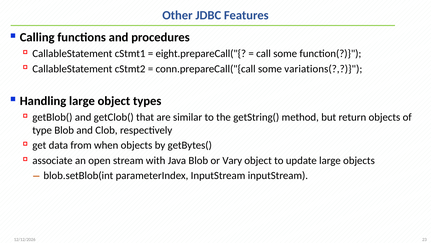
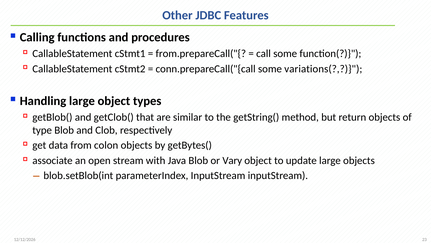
eight.prepareCall("{: eight.prepareCall("{ -> from.prepareCall("{
when: when -> colon
